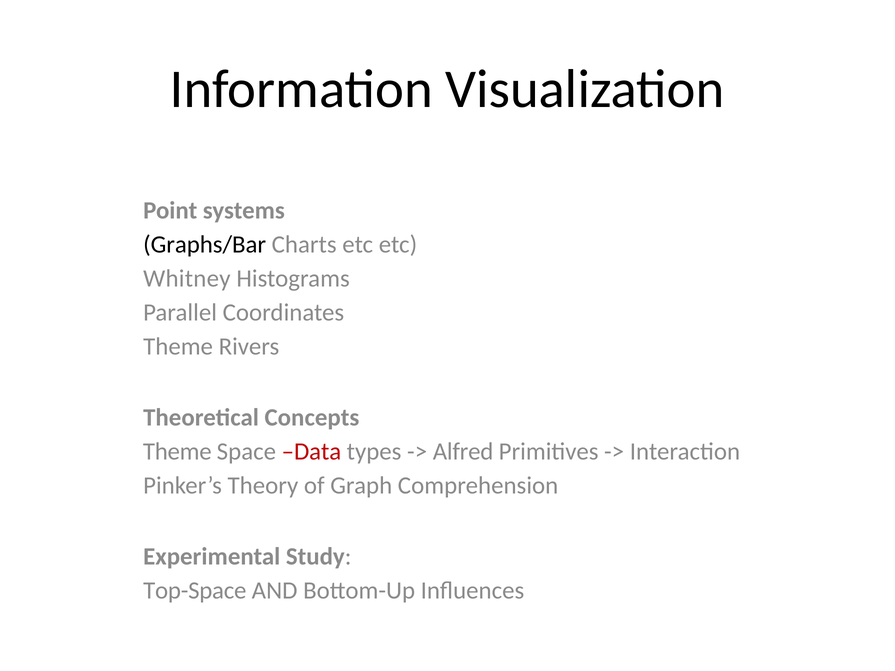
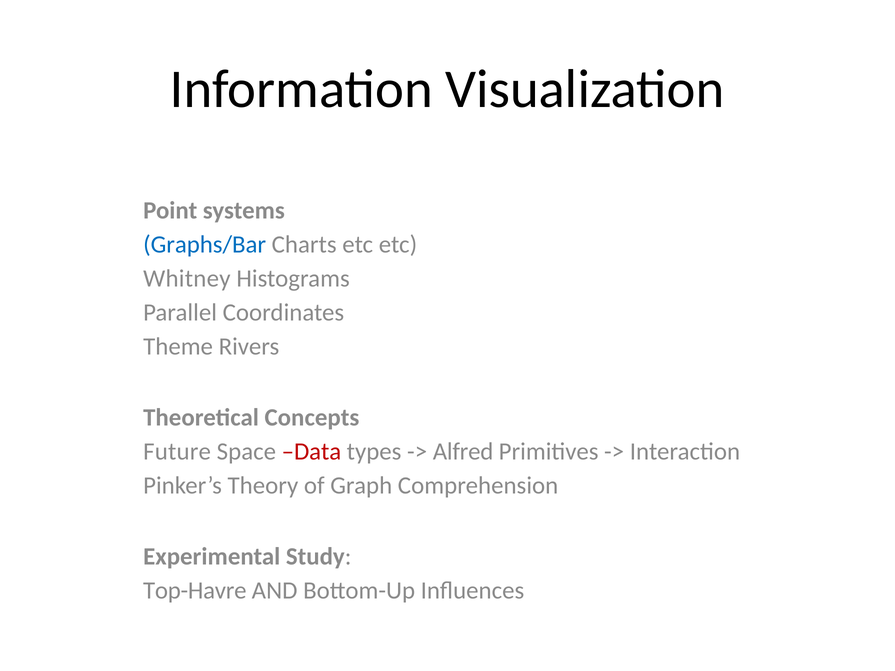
Graphs/Bar colour: black -> blue
Theme at (177, 452): Theme -> Future
Top-Space: Top-Space -> Top-Havre
